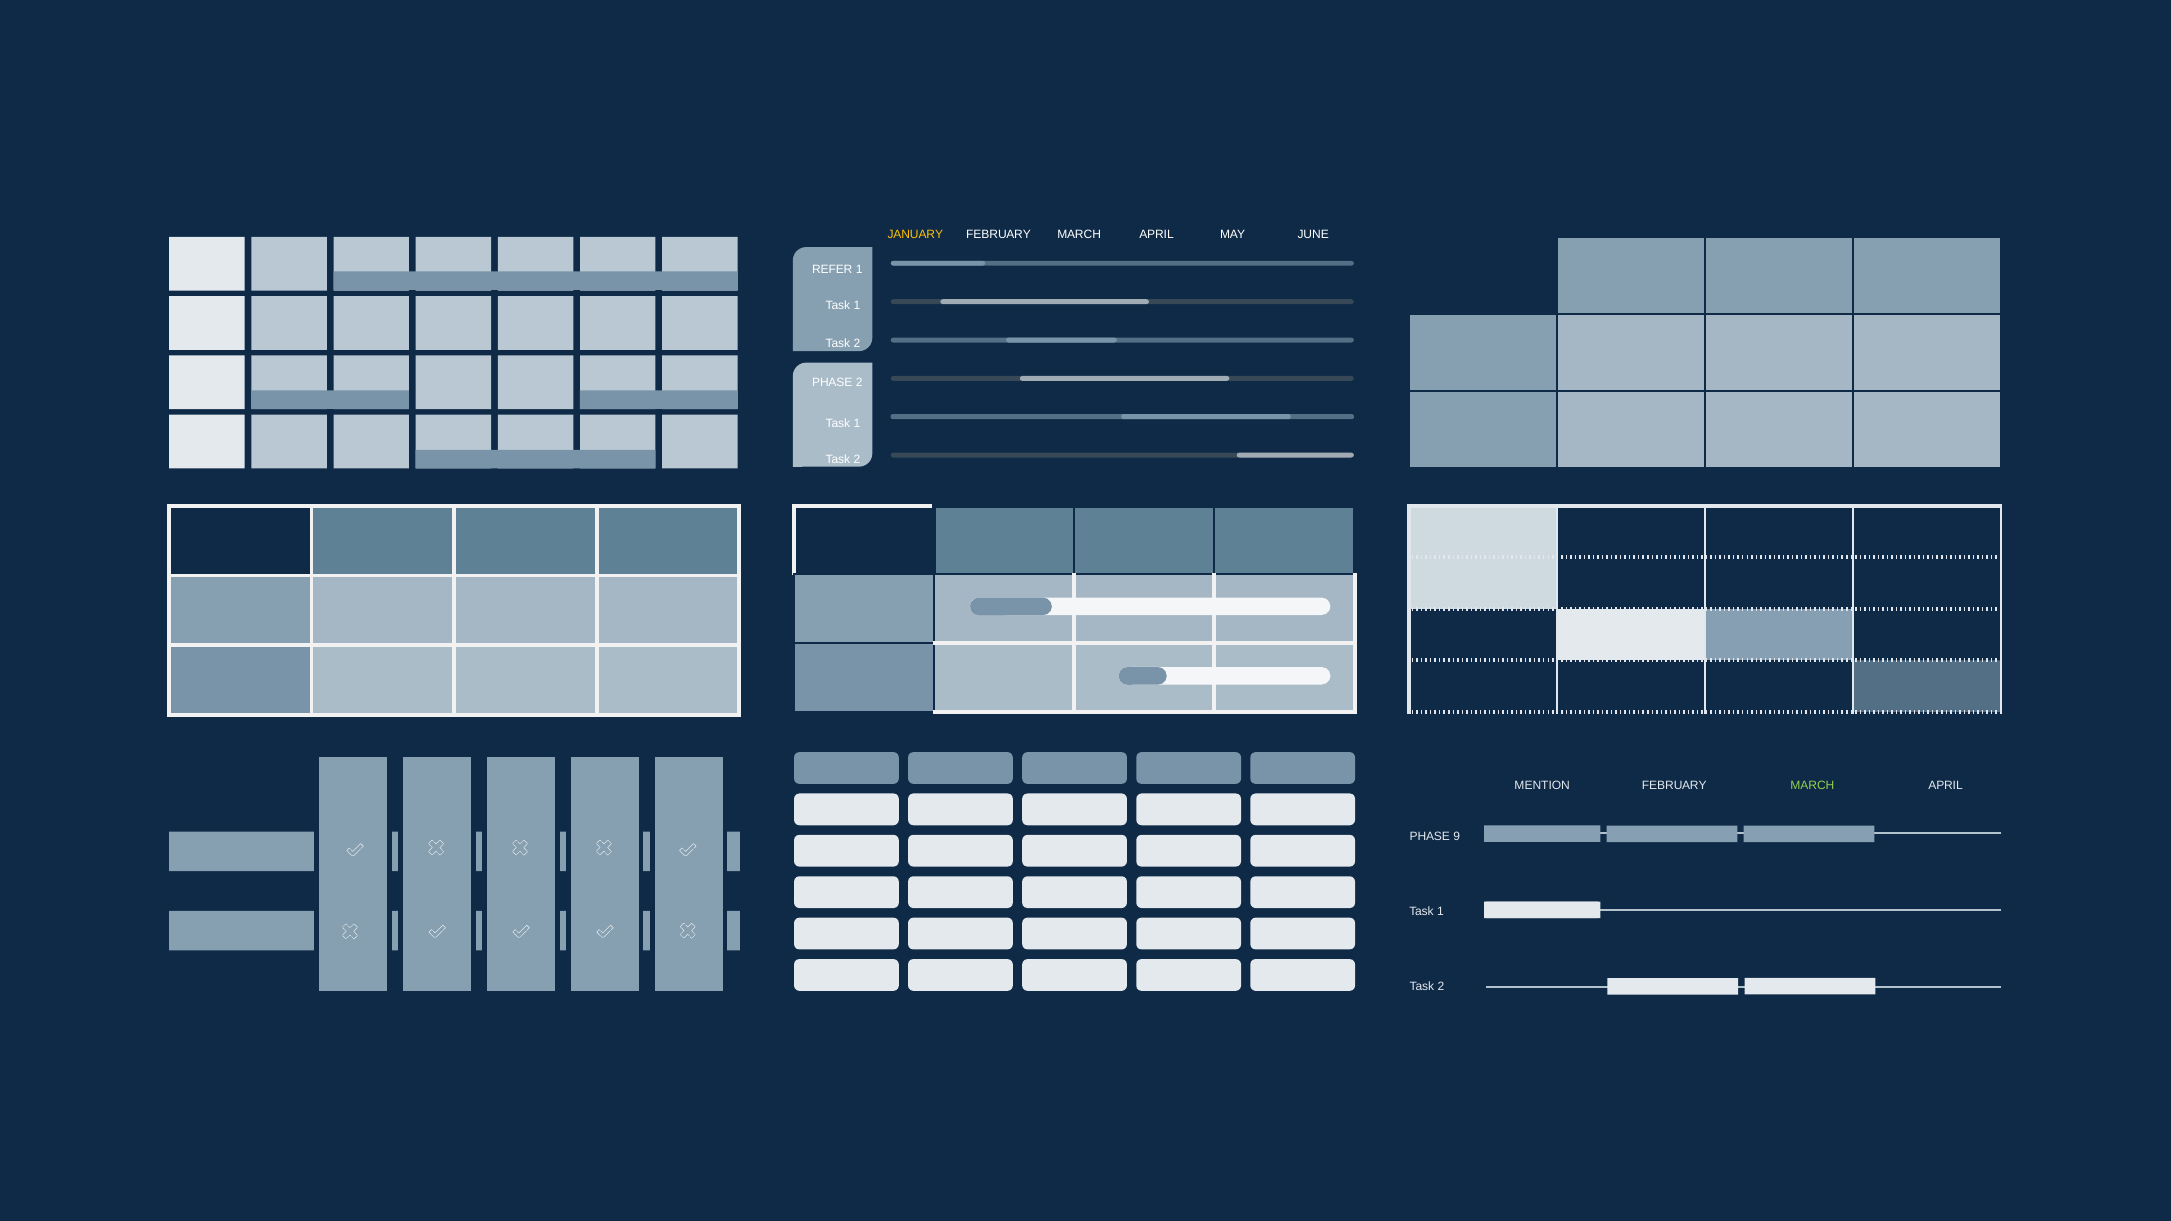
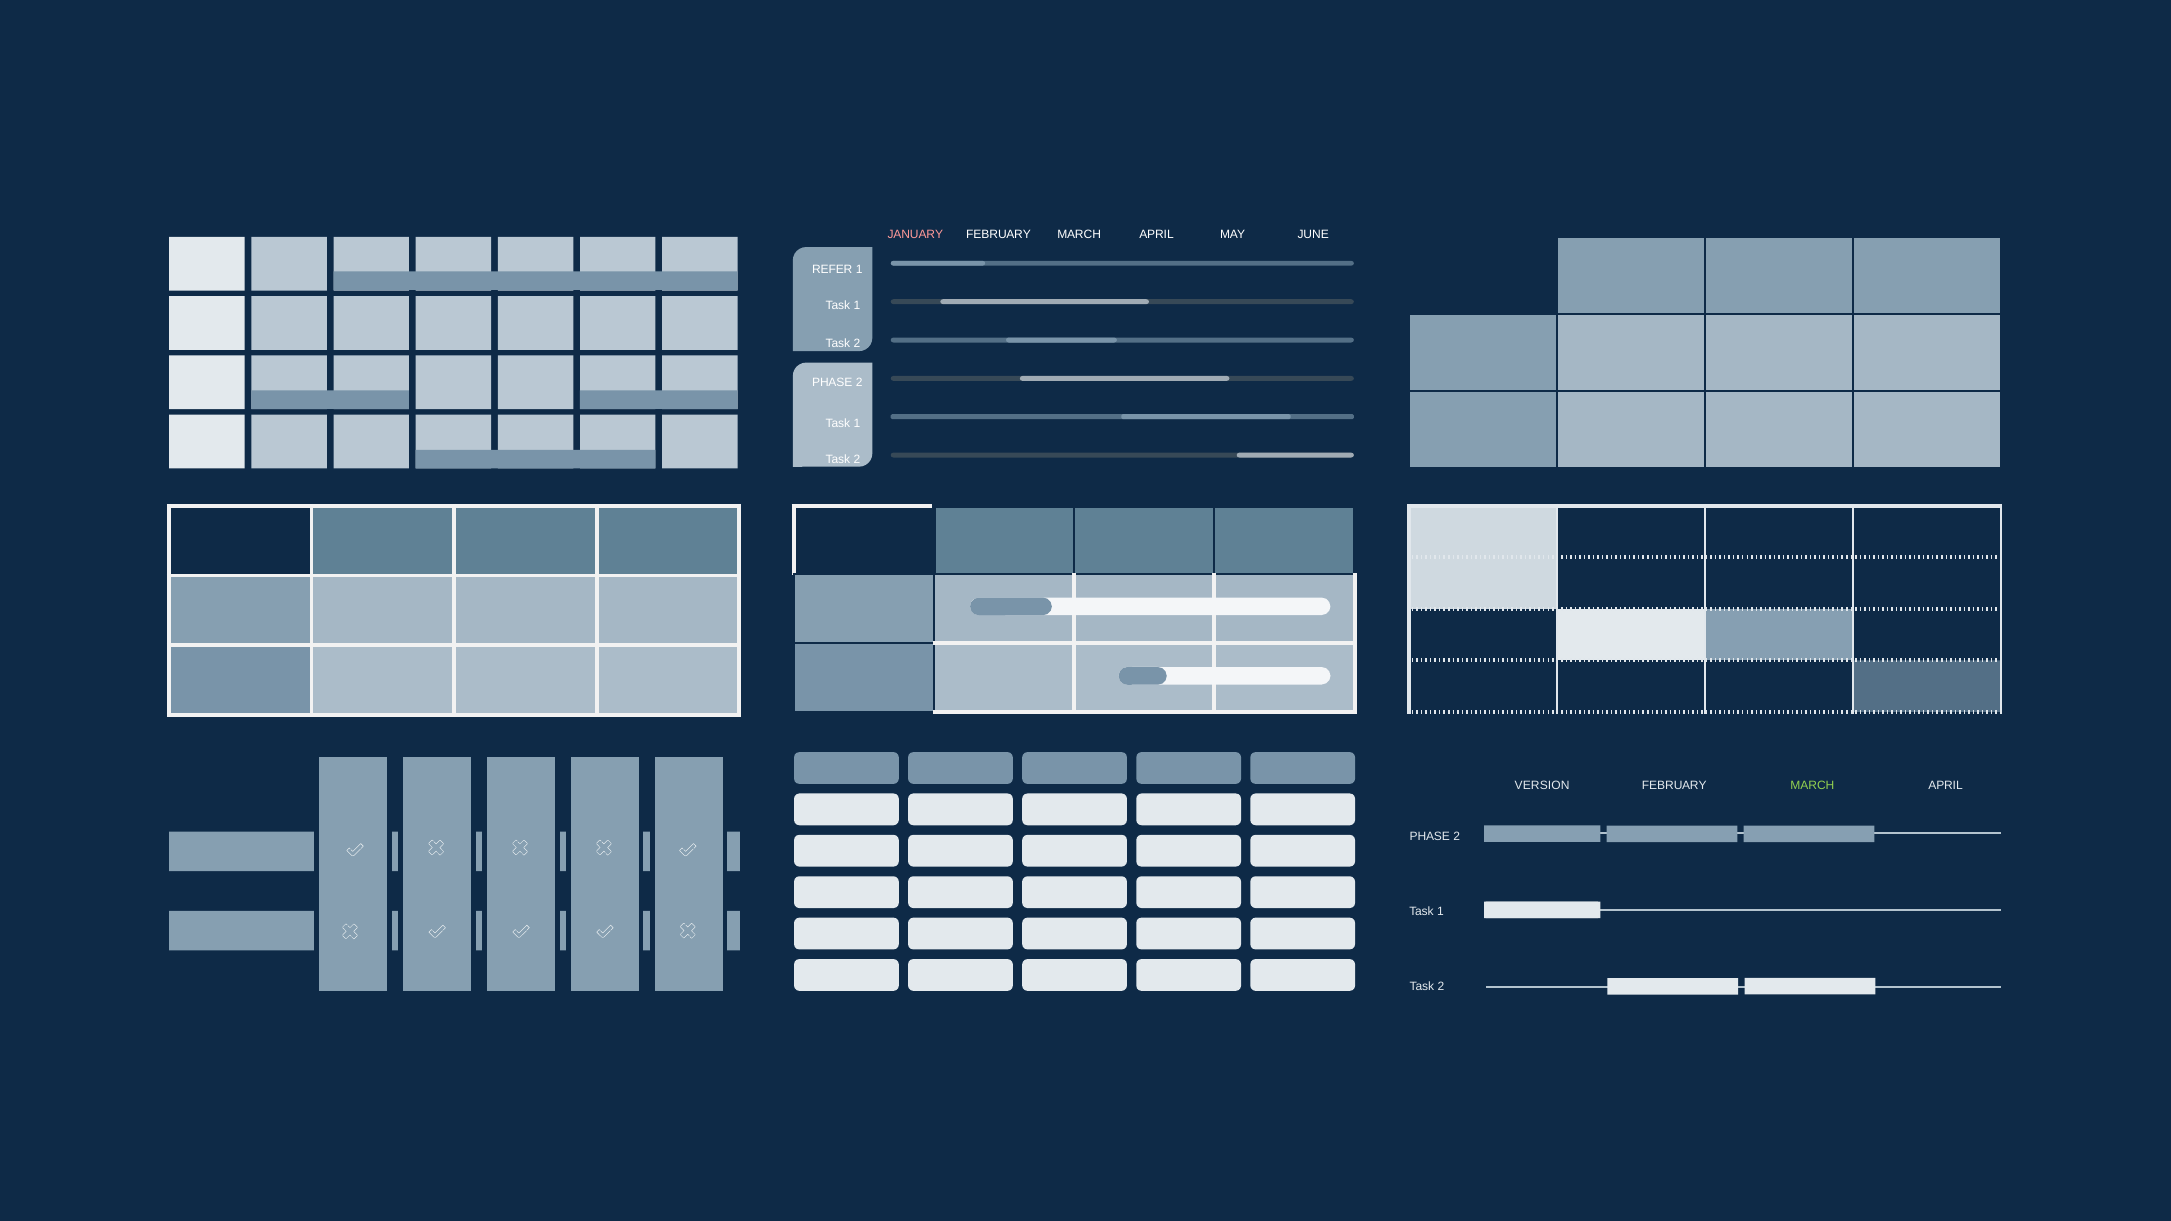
JANUARY colour: yellow -> pink
MENTION: MENTION -> VERSION
9 at (1457, 836): 9 -> 2
